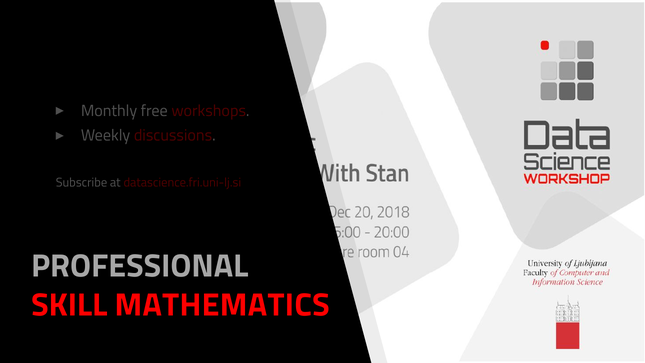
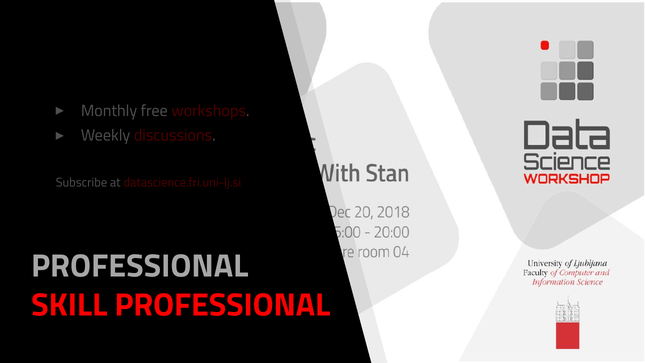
SKILL MATHEMATICS: MATHEMATICS -> PROFESSIONAL
